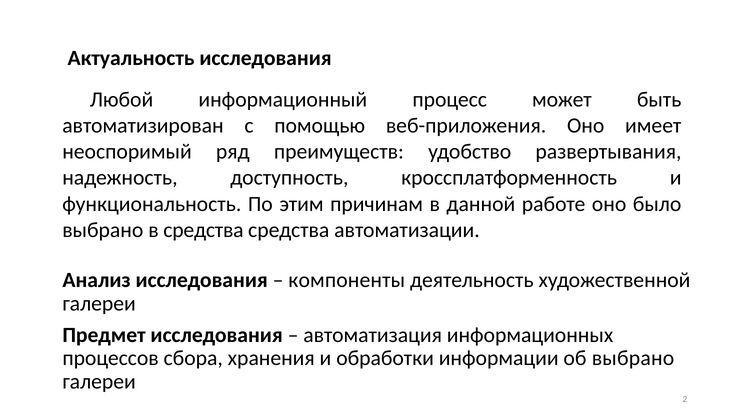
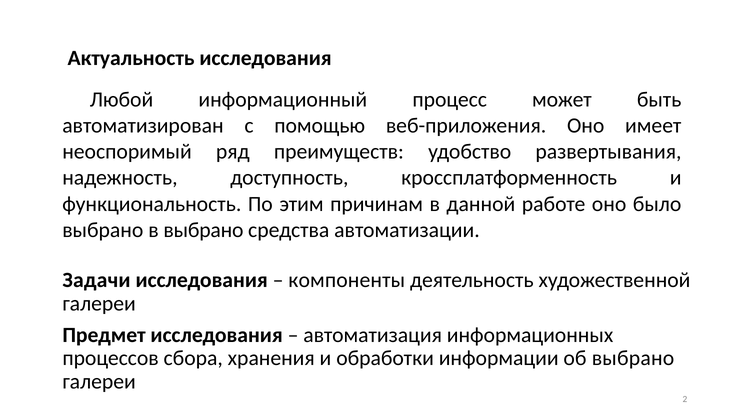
в средства: средства -> выбрано
Анализ: Анализ -> Задачи
